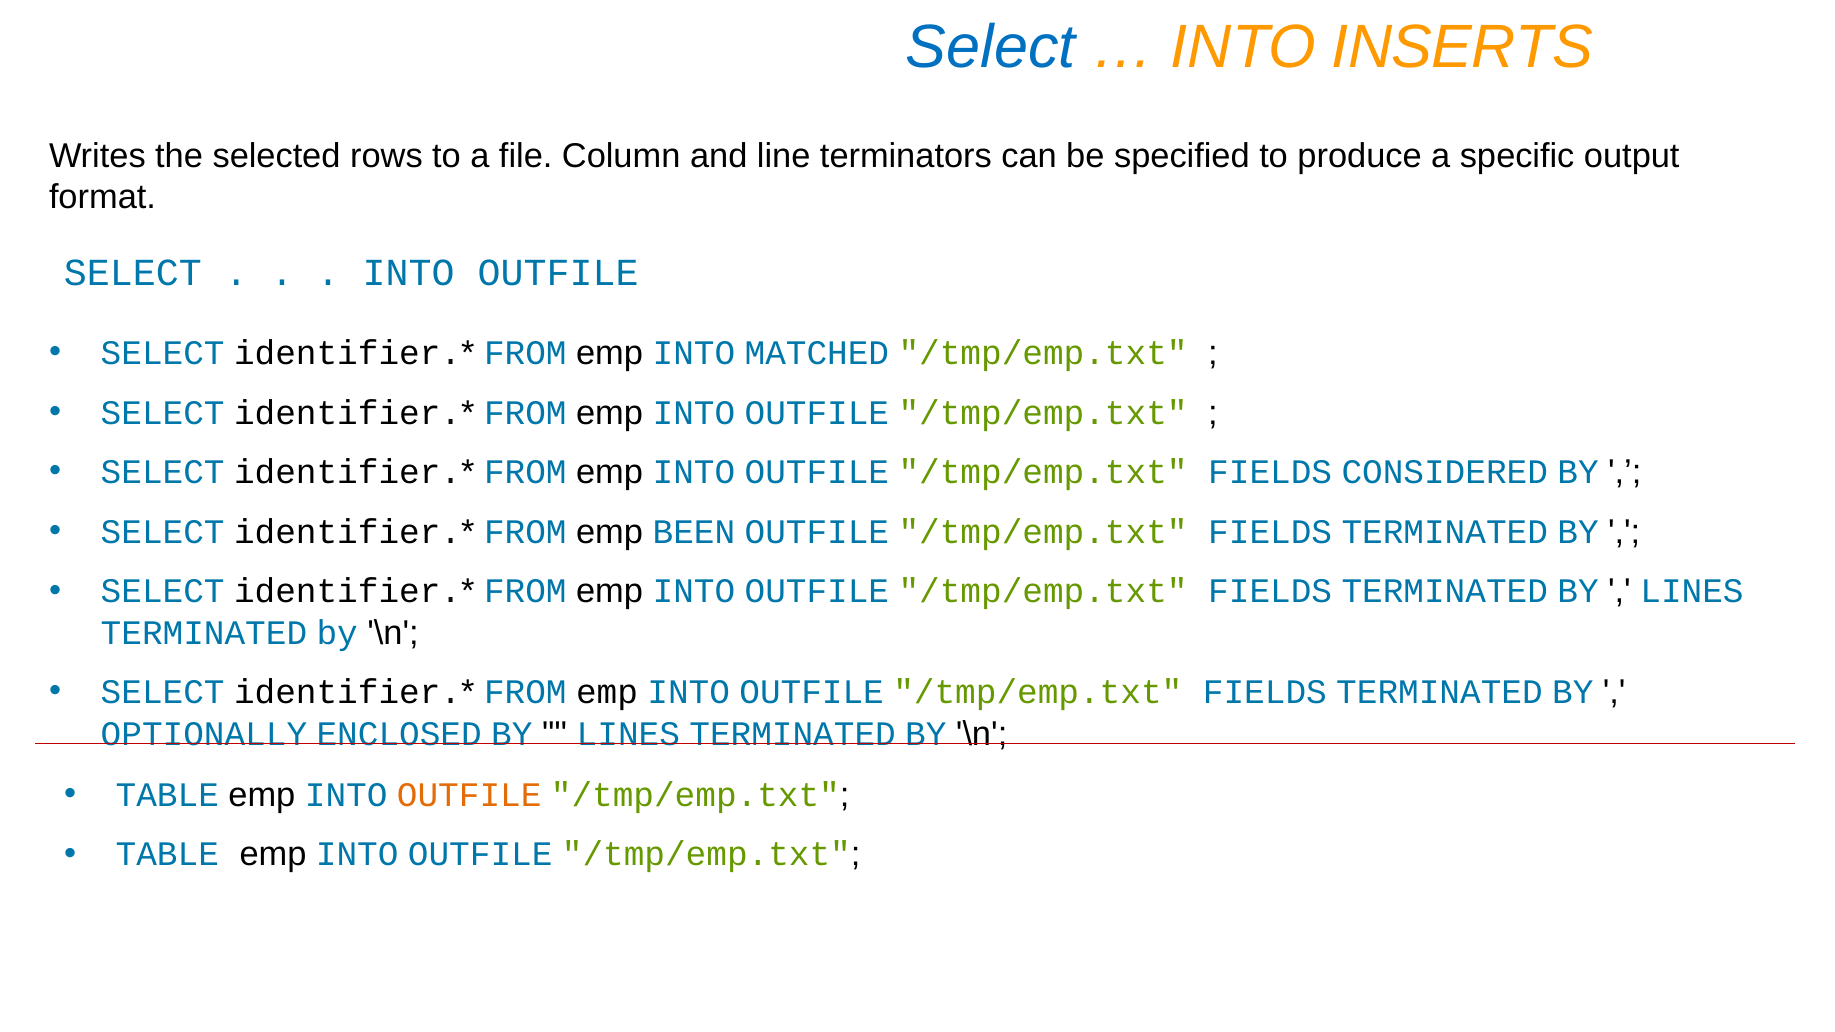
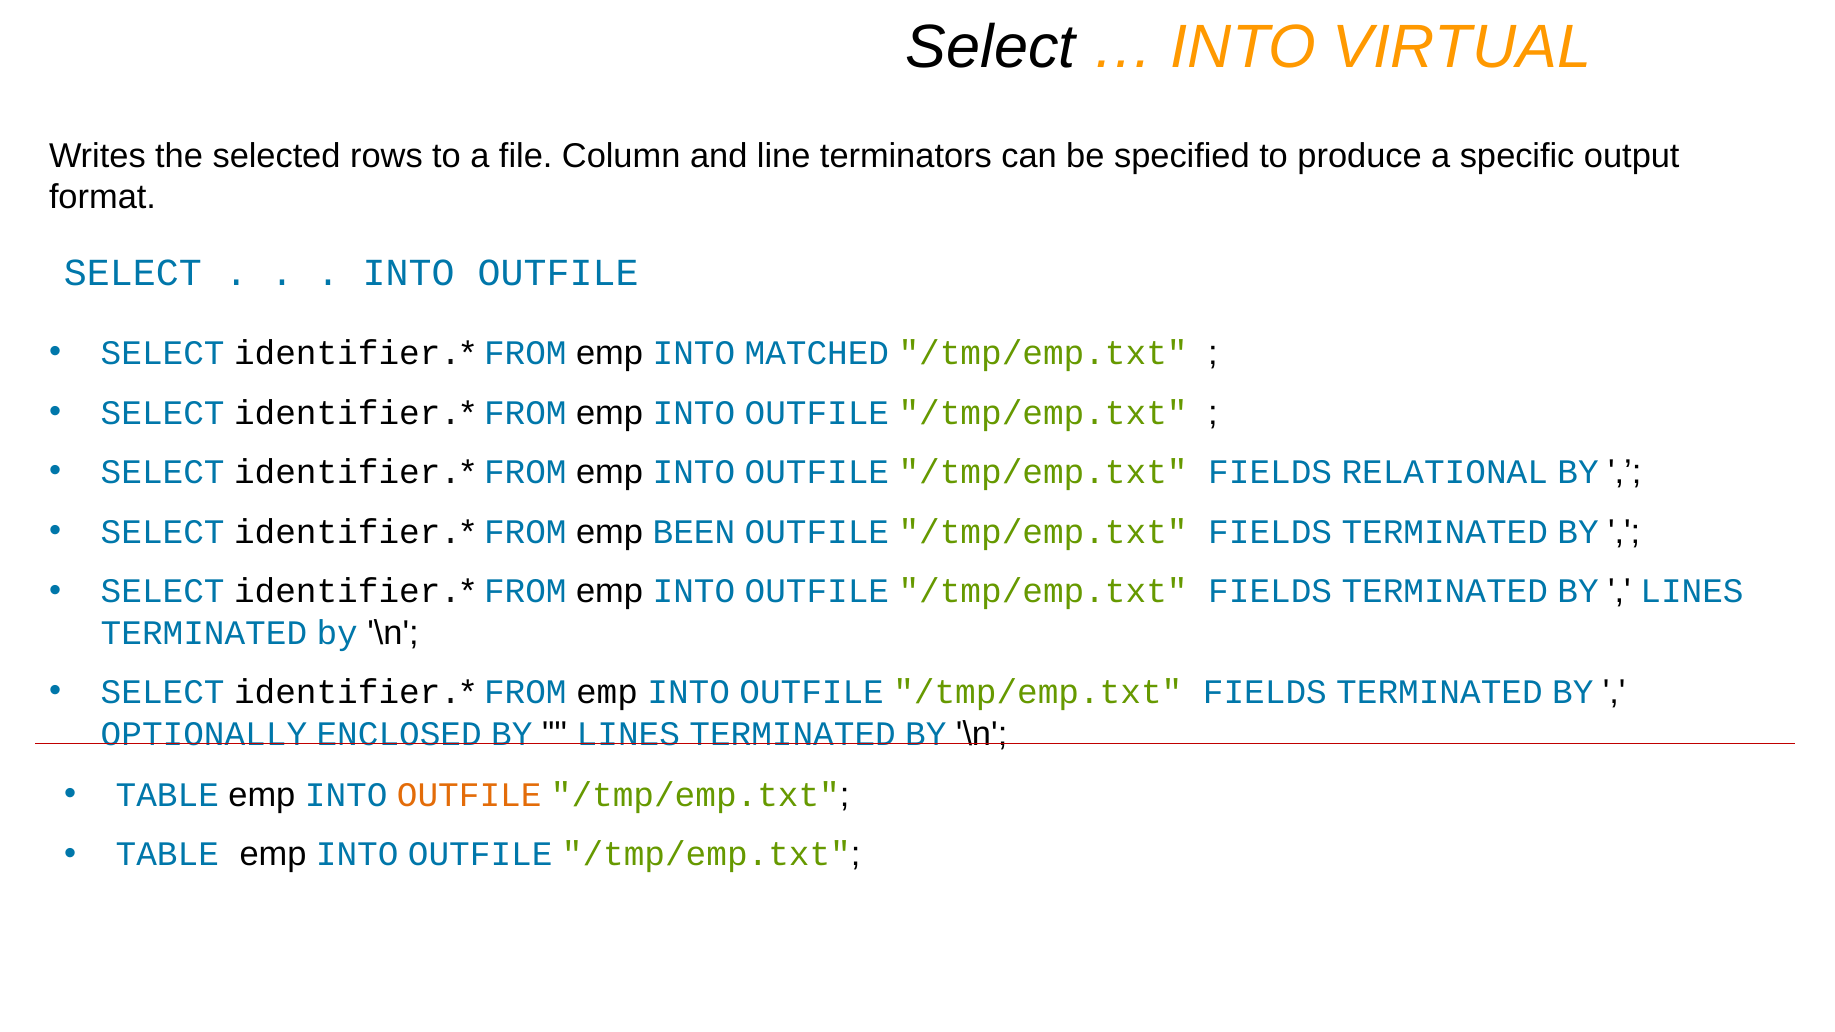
Select at (991, 48) colour: blue -> black
INSERTS: INSERTS -> VIRTUAL
CONSIDERED: CONSIDERED -> RELATIONAL
